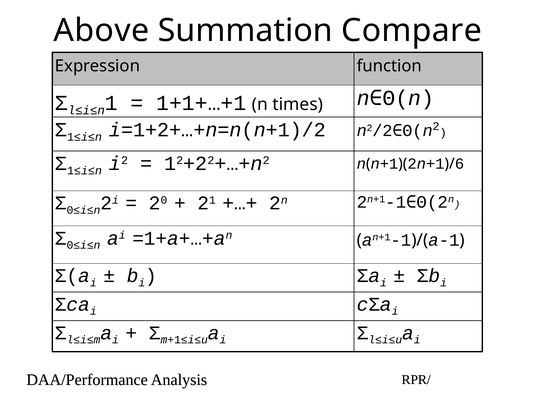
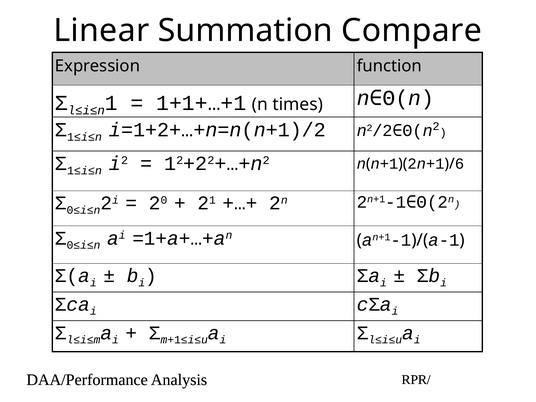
Above: Above -> Linear
